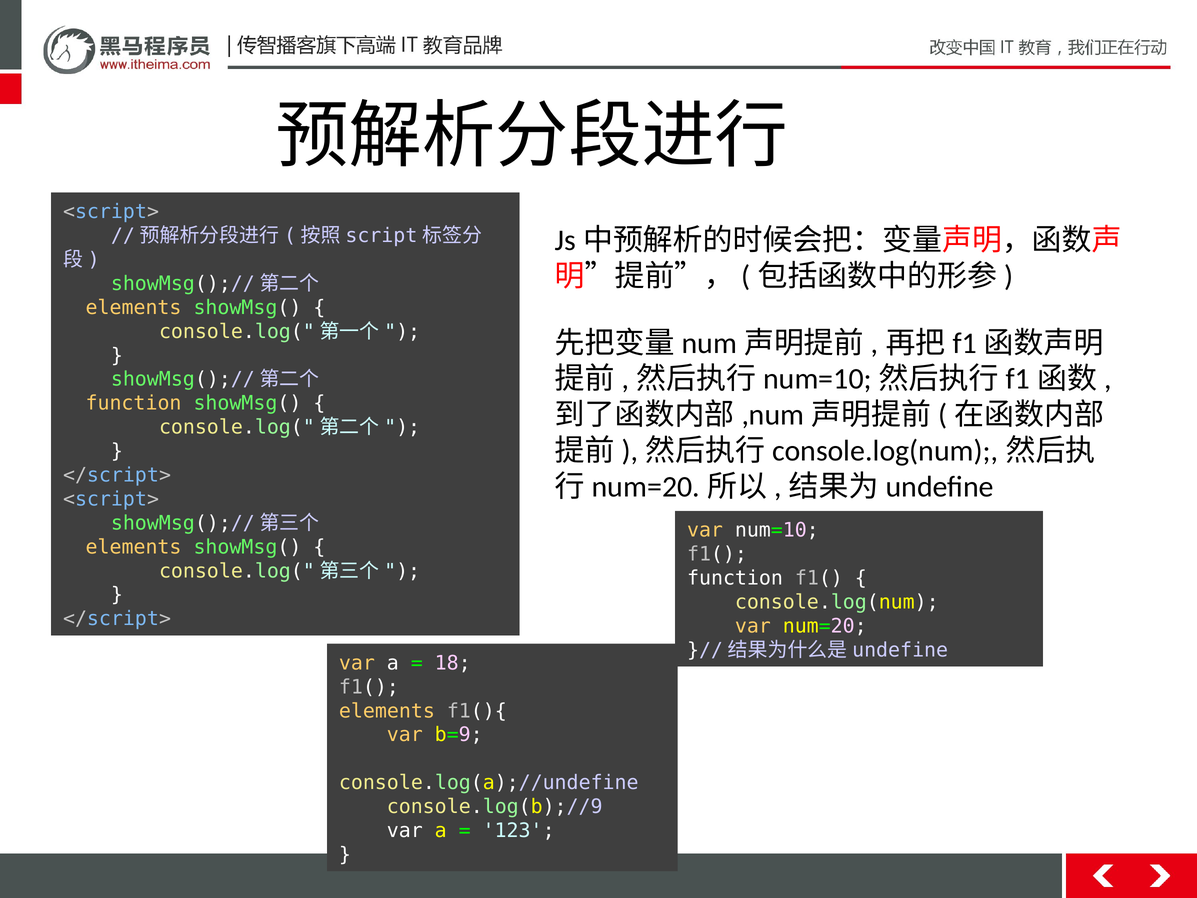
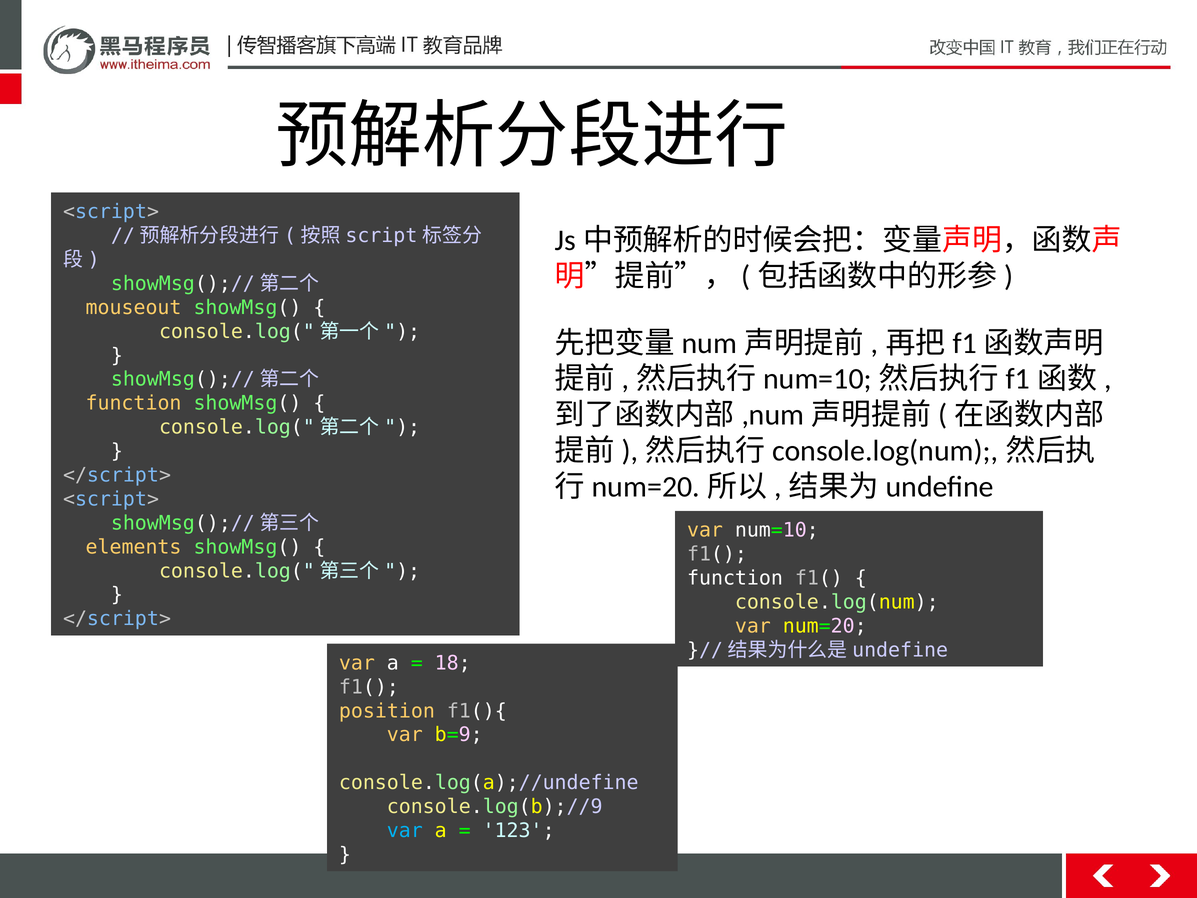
elements at (134, 307): elements -> mouseout
elements at (387, 711): elements -> position
var at (405, 830) colour: white -> light blue
